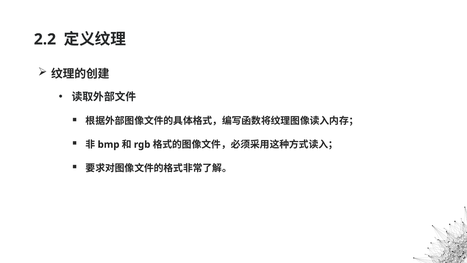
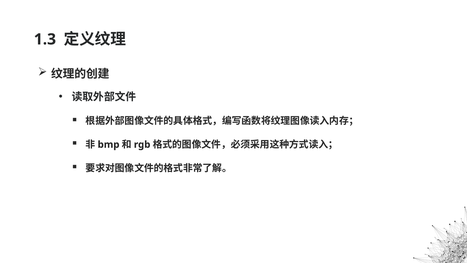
2.2: 2.2 -> 1.3
